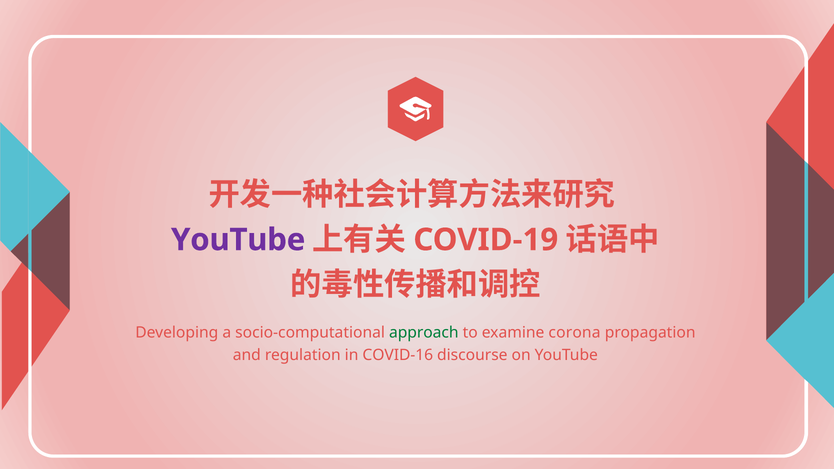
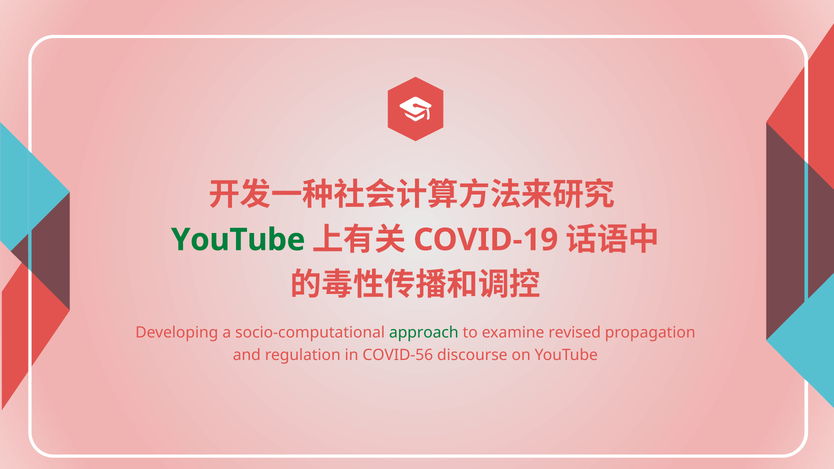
YouTube at (238, 240) colour: purple -> green
corona: corona -> revised
COVID-16: COVID-16 -> COVID-56
